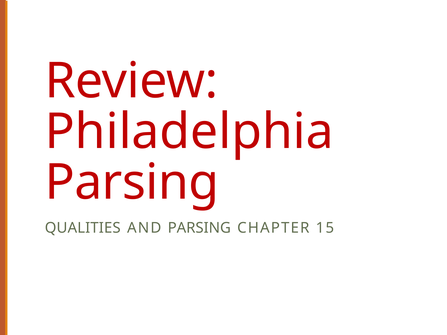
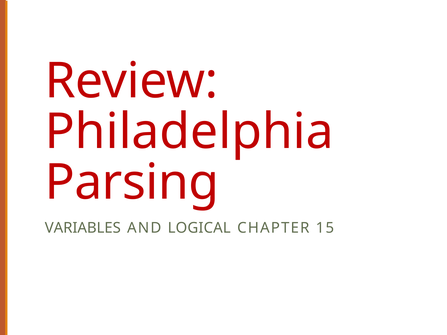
QUALITIES: QUALITIES -> VARIABLES
AND PARSING: PARSING -> LOGICAL
